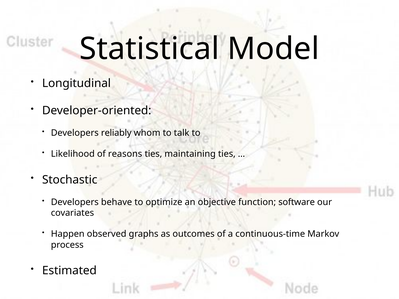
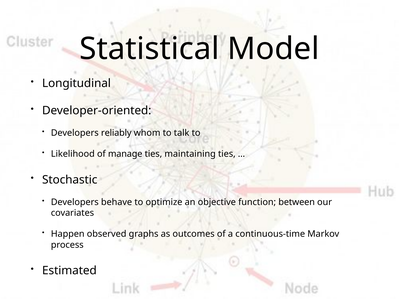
reasons: reasons -> manage
software: software -> between
